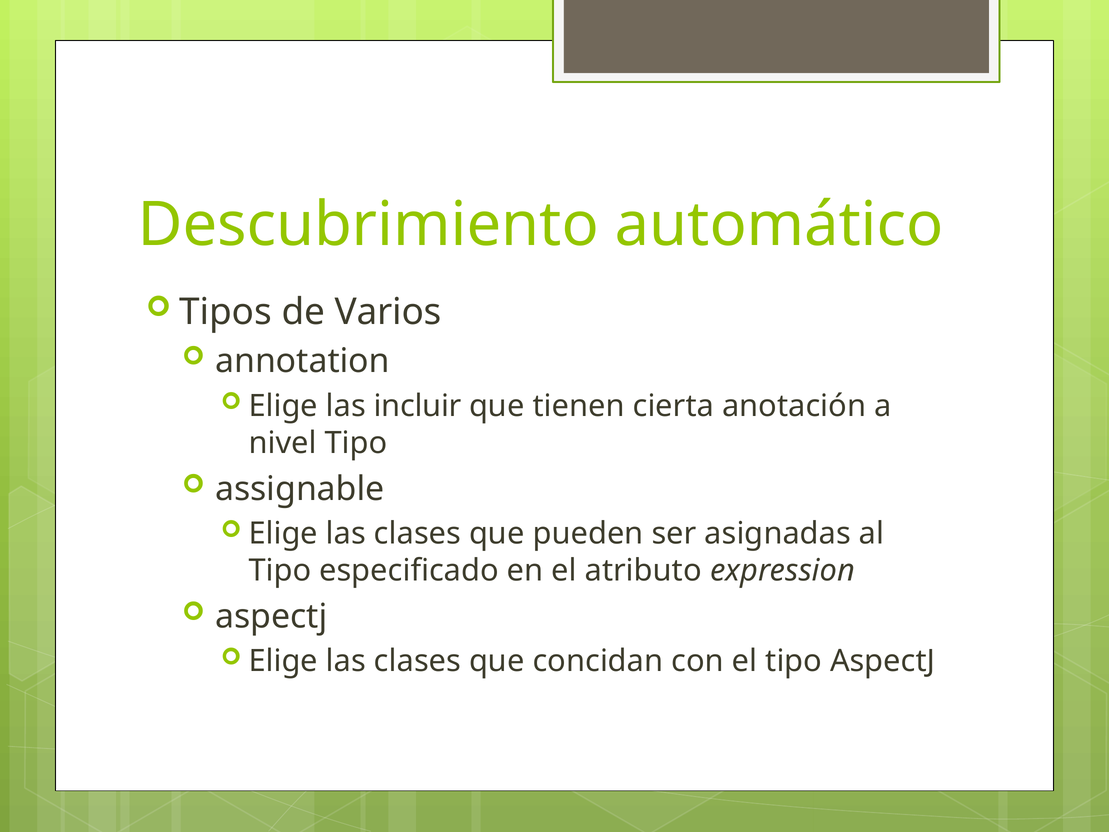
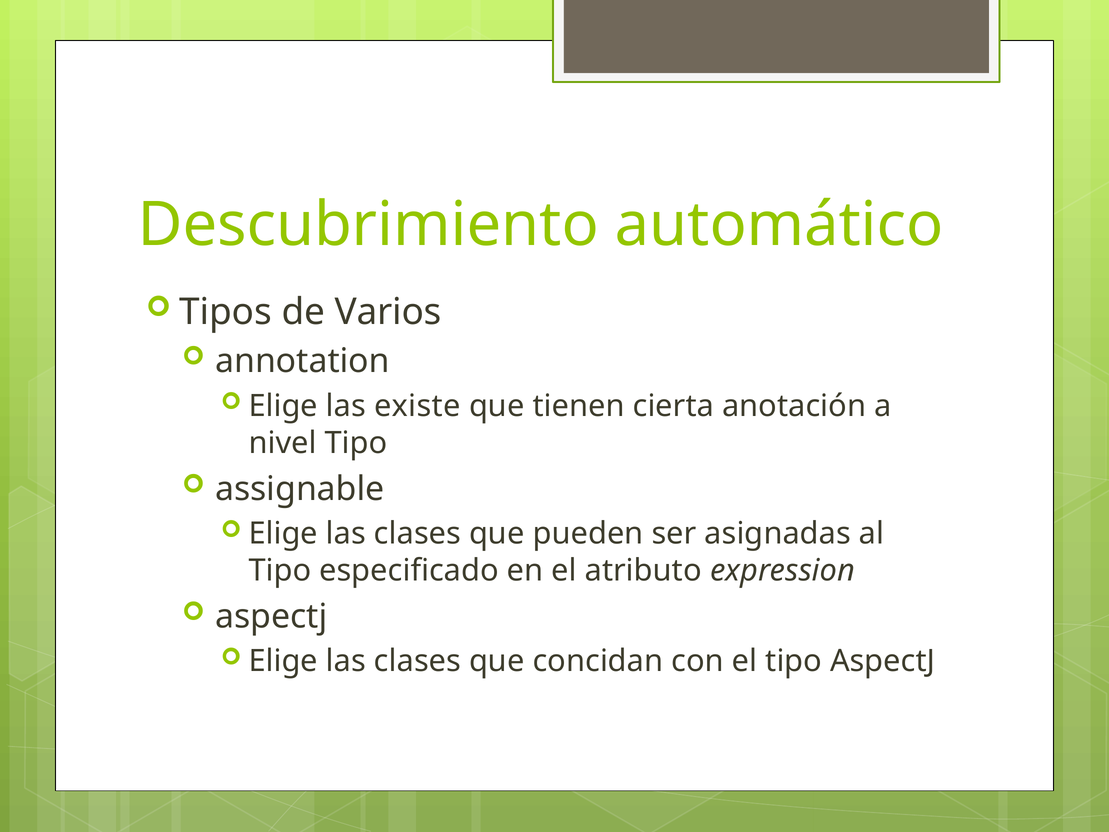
incluir: incluir -> existe
